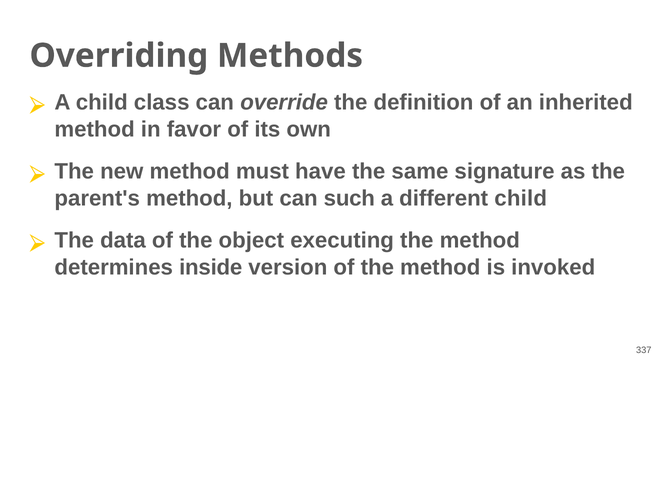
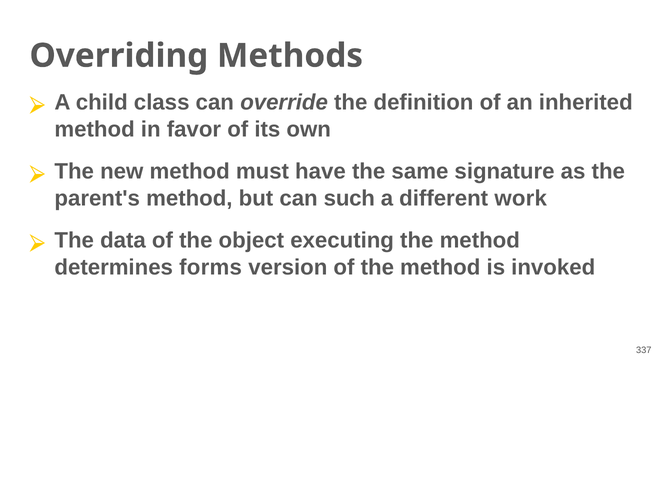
different child: child -> work
inside: inside -> forms
